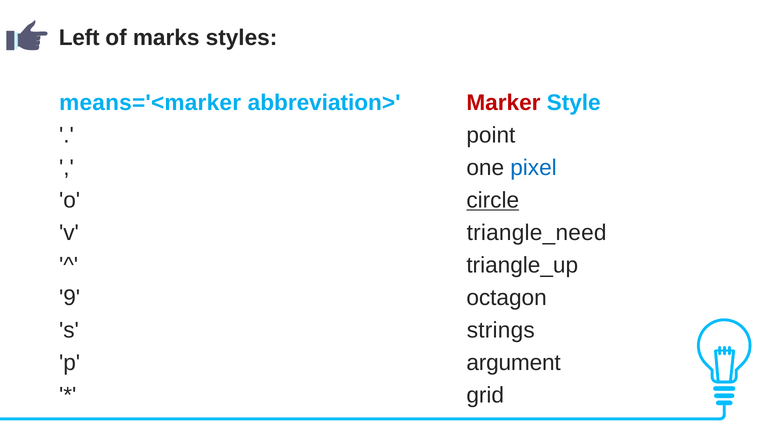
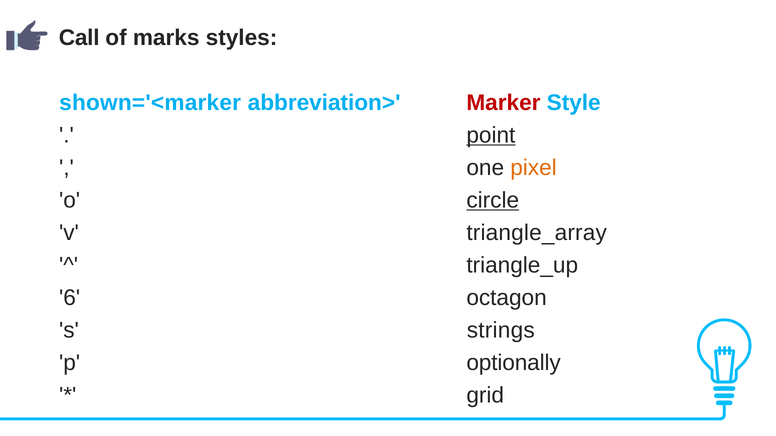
Left: Left -> Call
means='<marker: means='<marker -> shown='<marker
point underline: none -> present
pixel colour: blue -> orange
triangle_need: triangle_need -> triangle_array
9: 9 -> 6
argument: argument -> optionally
